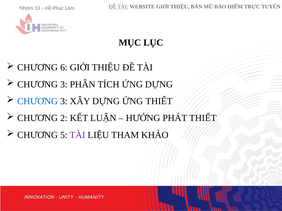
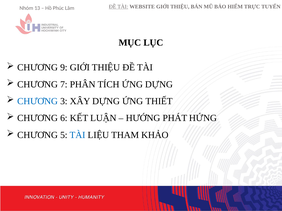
6: 6 -> 9
3 at (64, 85): 3 -> 7
2: 2 -> 6
PHÁT THIẾT: THIẾT -> HỨNG
TÀI at (78, 135) colour: purple -> blue
